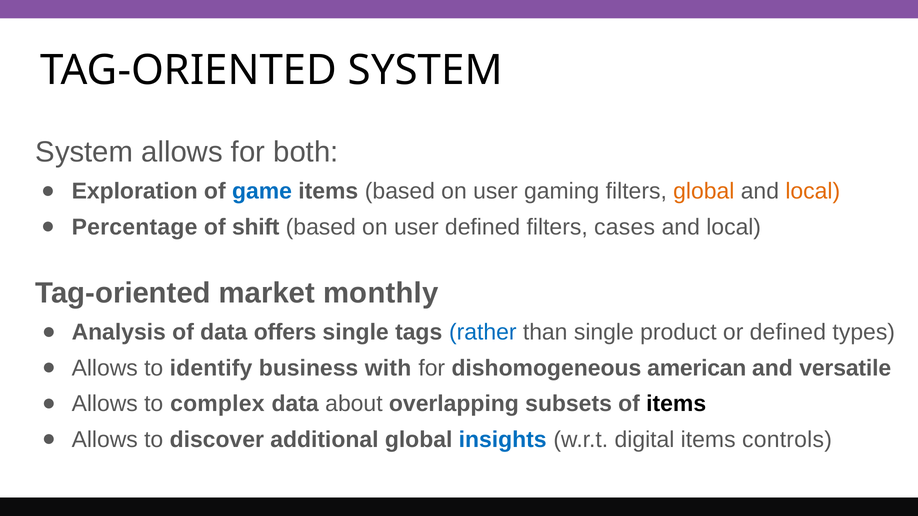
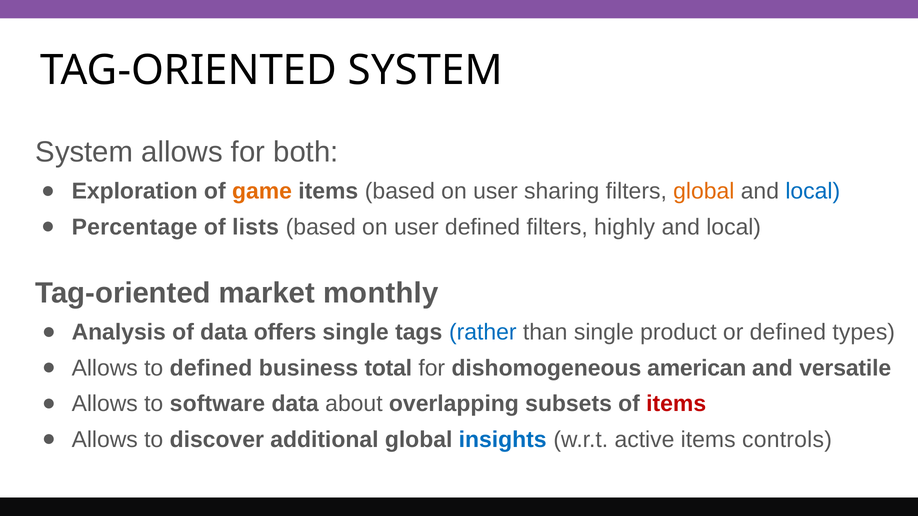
game colour: blue -> orange
gaming: gaming -> sharing
local at (813, 192) colour: orange -> blue
shift: shift -> lists
cases: cases -> highly
to identify: identify -> defined
with: with -> total
complex: complex -> software
items at (676, 404) colour: black -> red
digital: digital -> active
